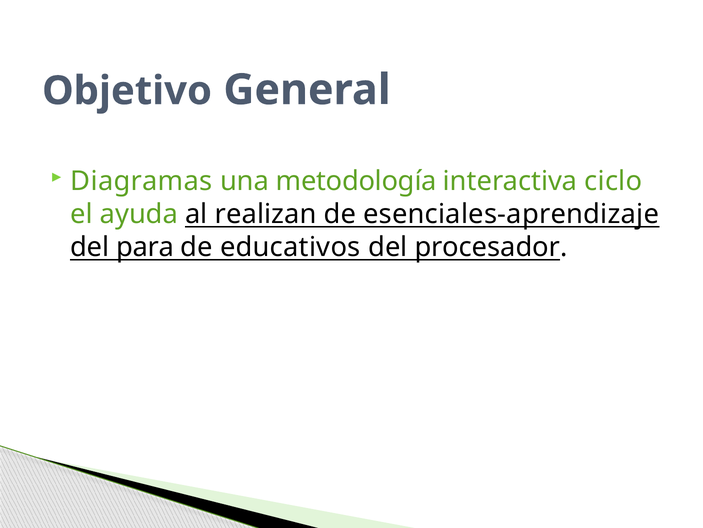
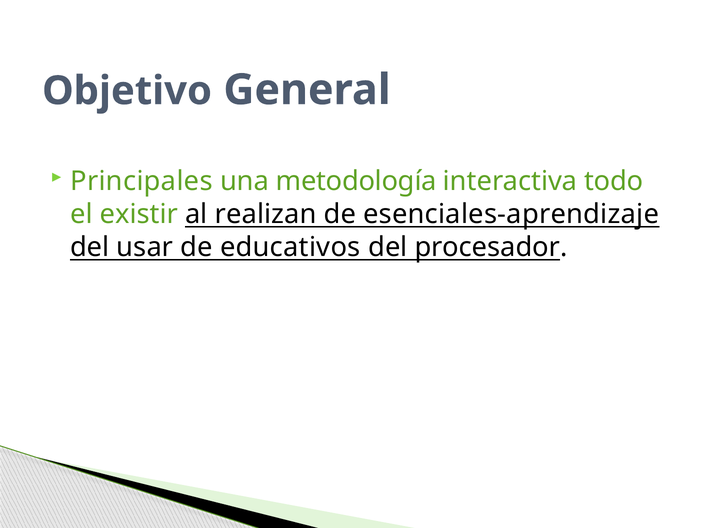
Diagramas: Diagramas -> Principales
ciclo: ciclo -> todo
ayuda: ayuda -> existir
para: para -> usar
